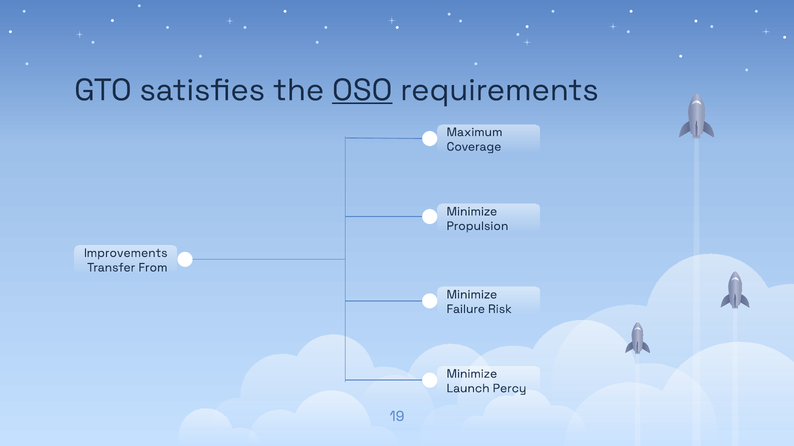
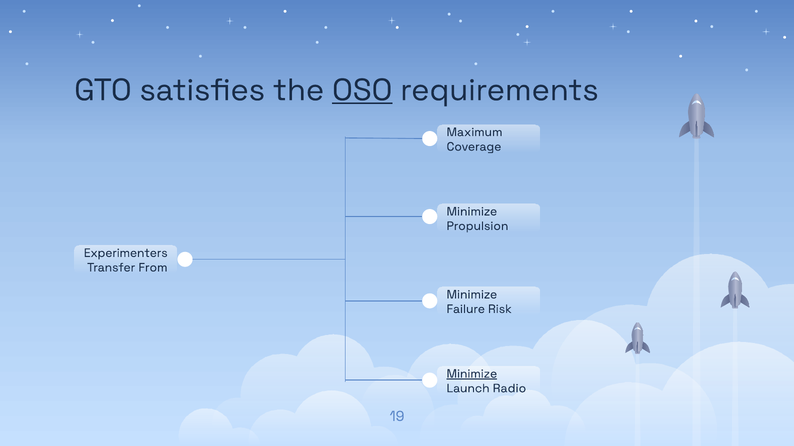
Improvements: Improvements -> Experimenters
Minimize at (472, 374) underline: none -> present
Percy: Percy -> Radio
